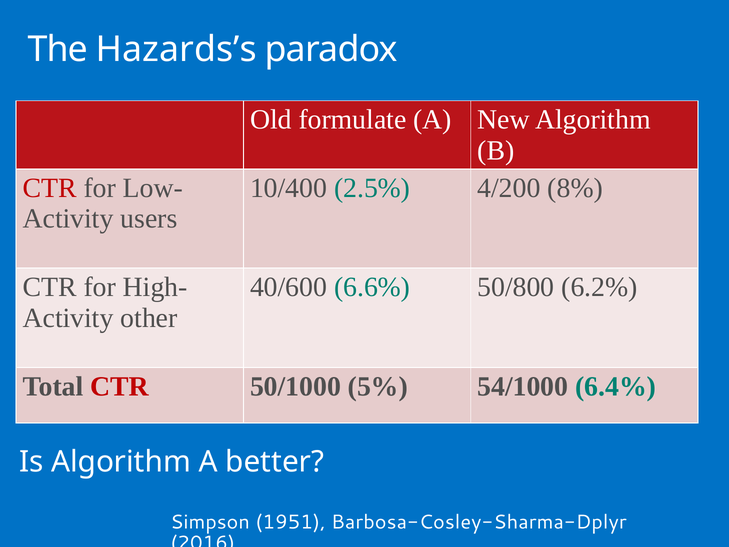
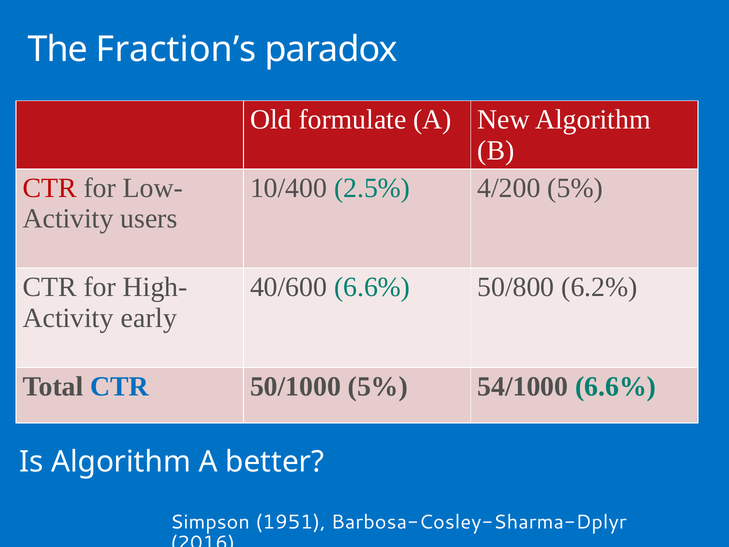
Hazards’s: Hazards’s -> Fraction’s
4/200 8%: 8% -> 5%
other: other -> early
CTR at (120, 386) colour: red -> blue
54/1000 6.4%: 6.4% -> 6.6%
